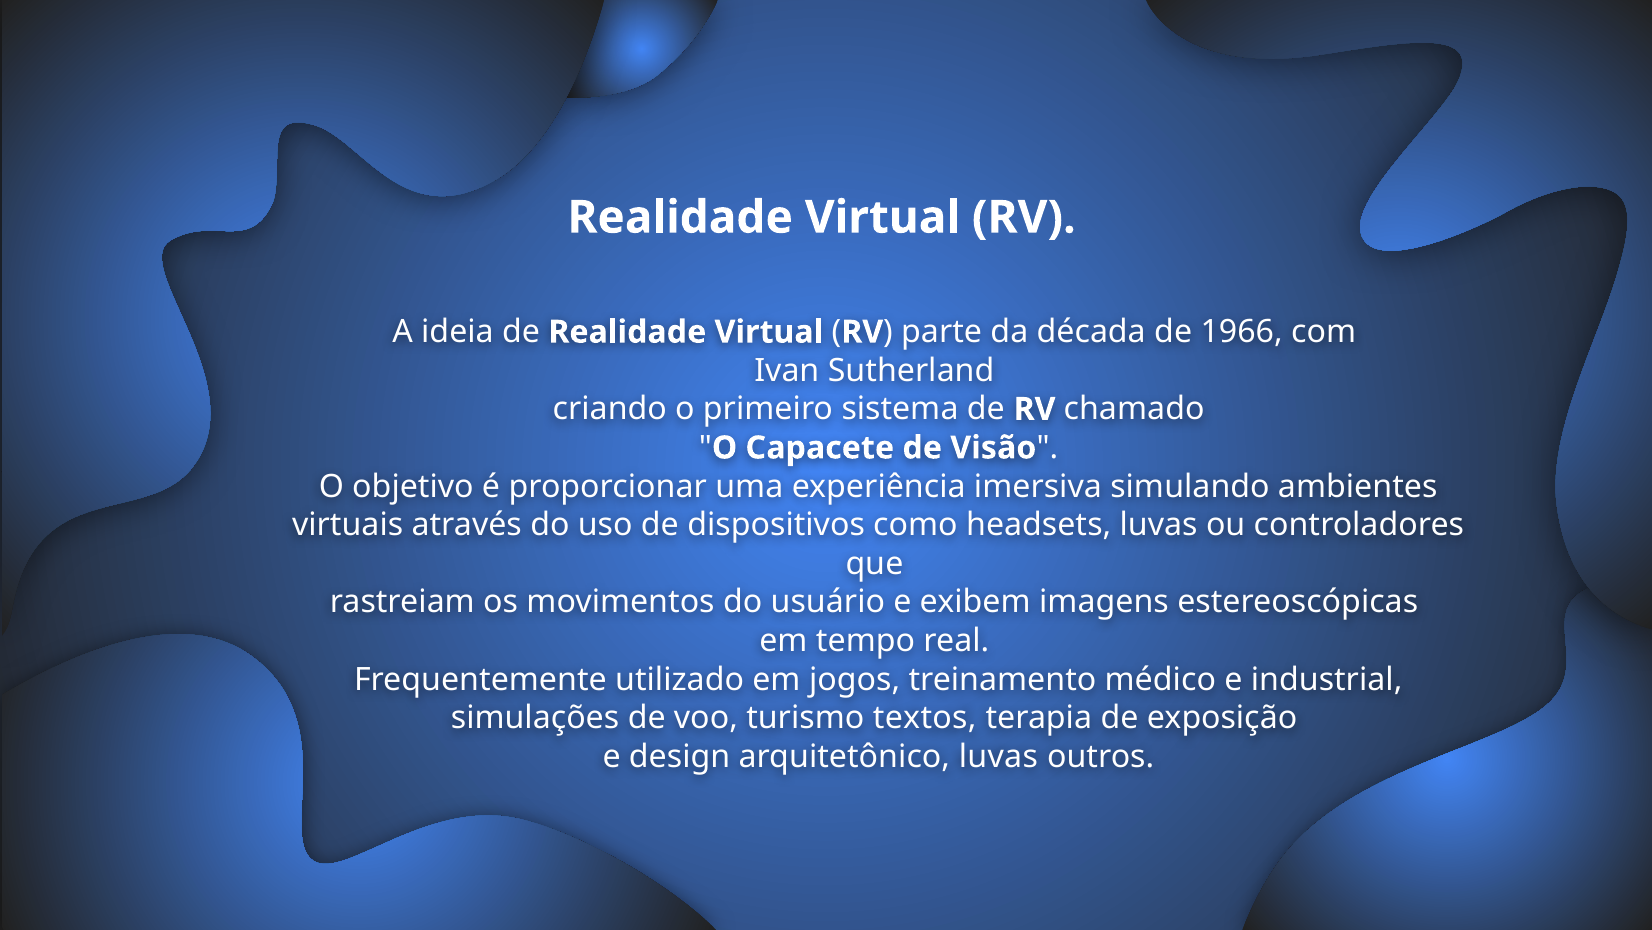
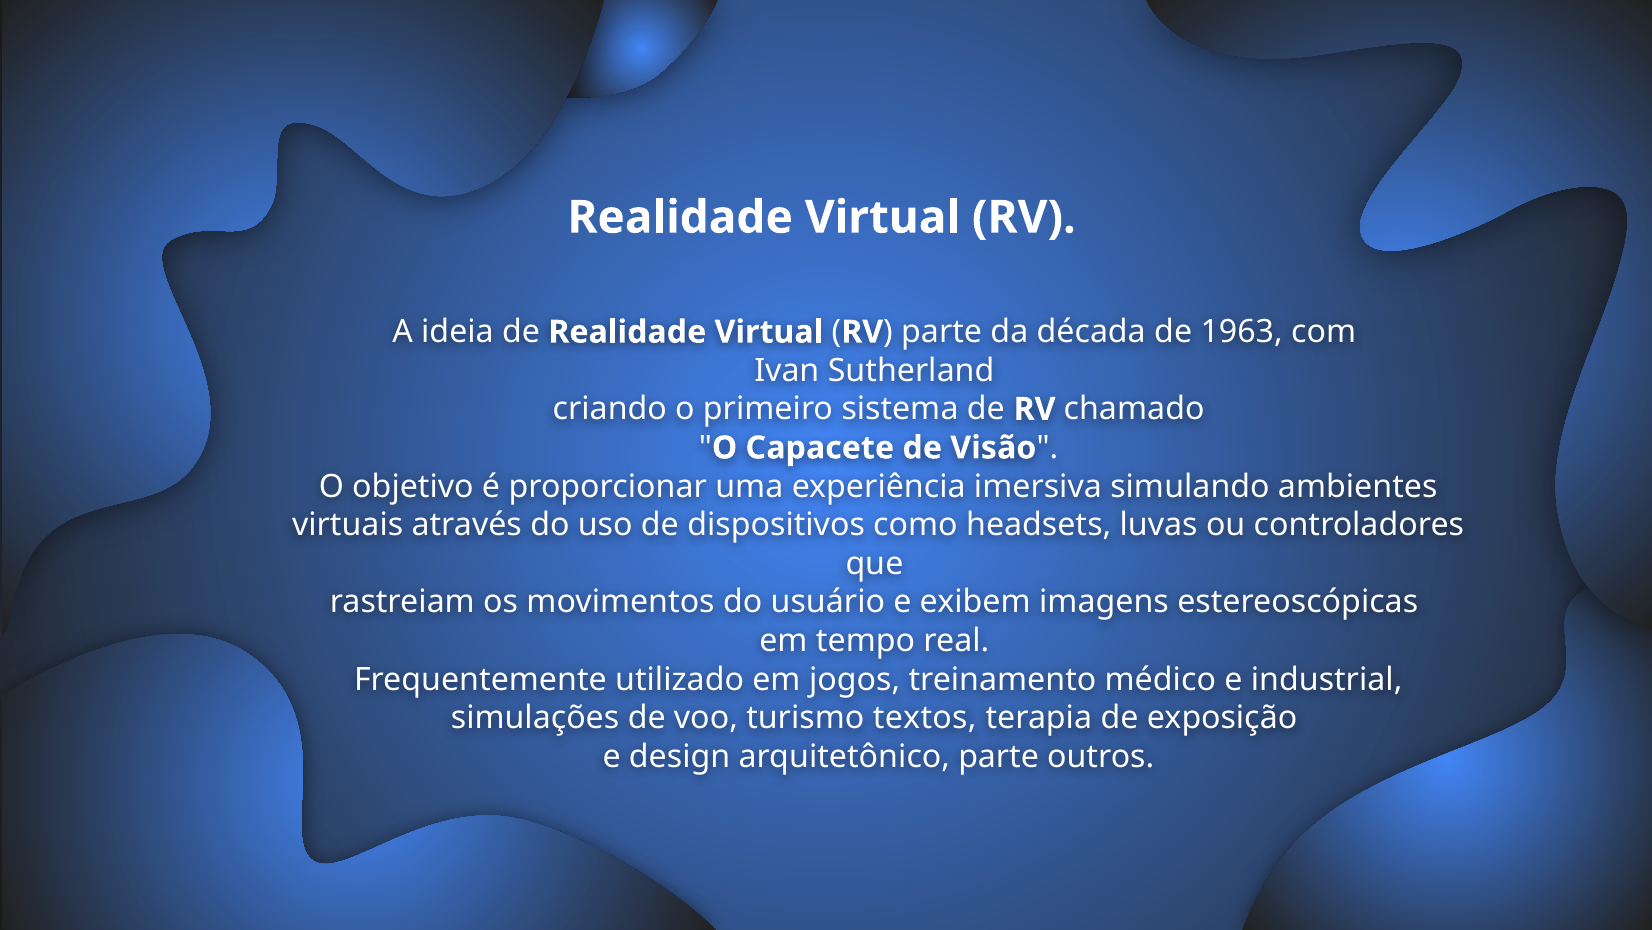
1966: 1966 -> 1963
arquitetônico luvas: luvas -> parte
